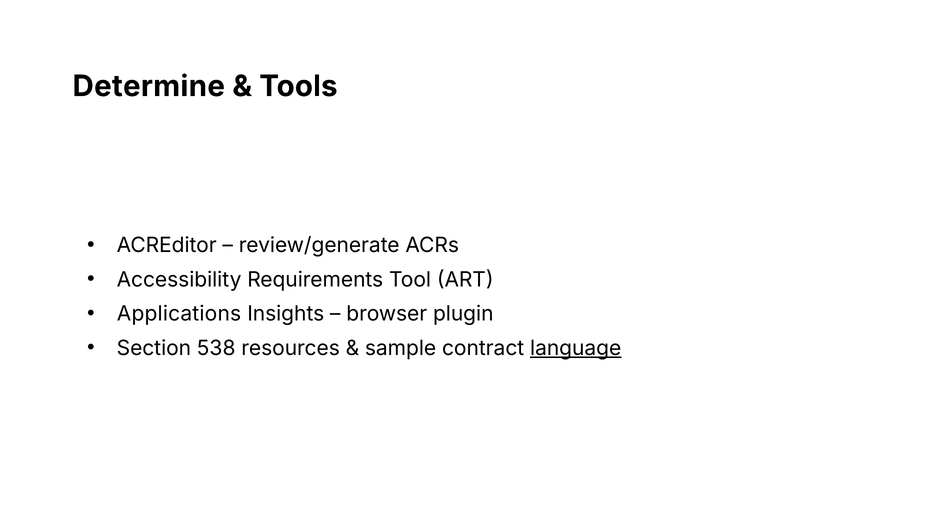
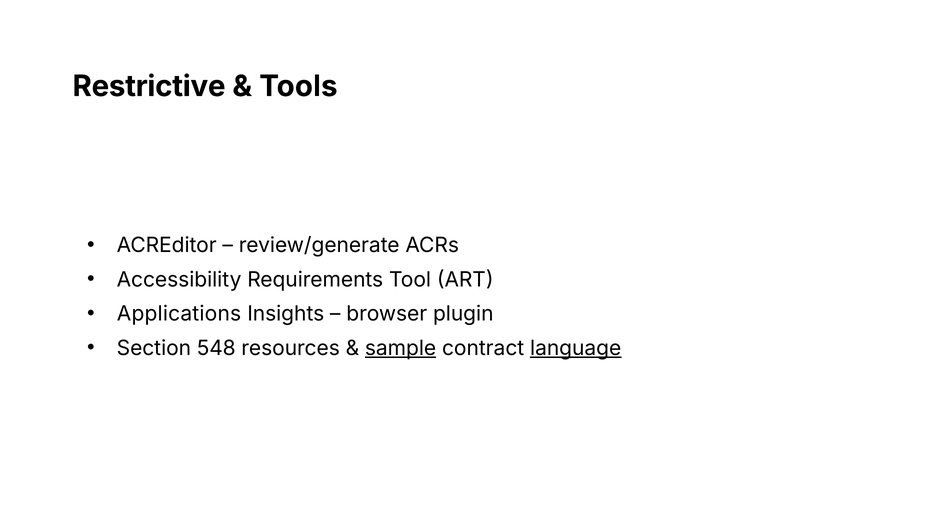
Determine: Determine -> Restrictive
538: 538 -> 548
sample underline: none -> present
